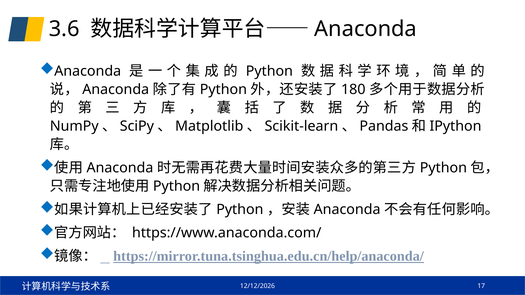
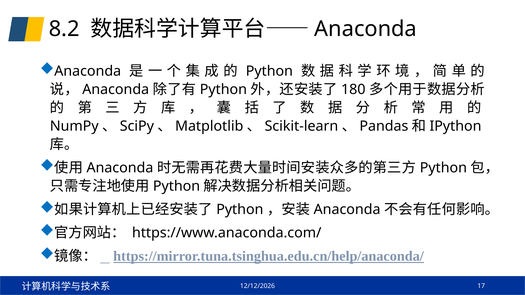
3.6: 3.6 -> 8.2
